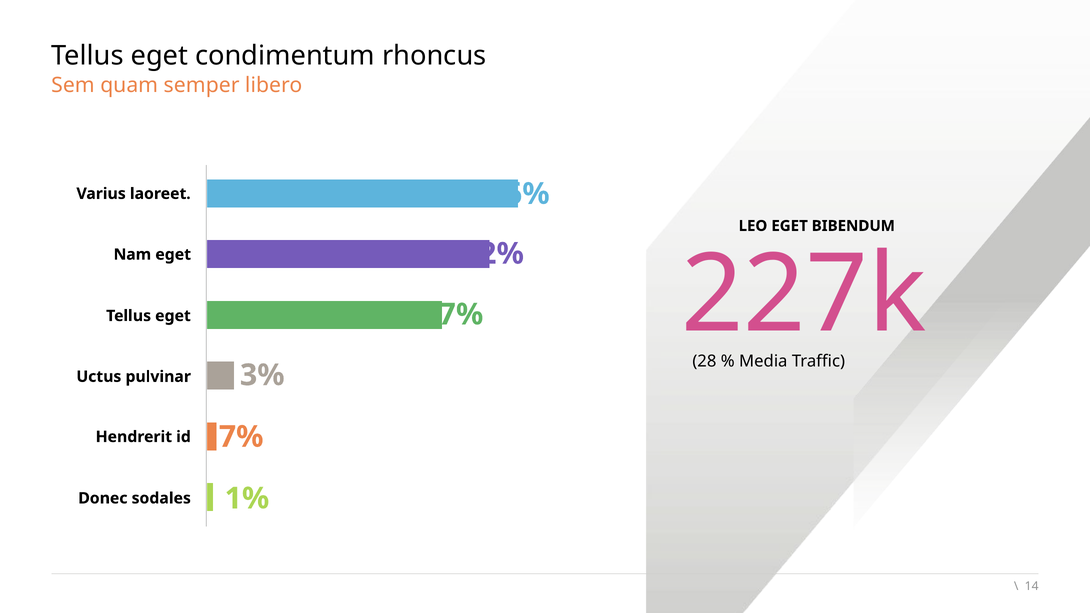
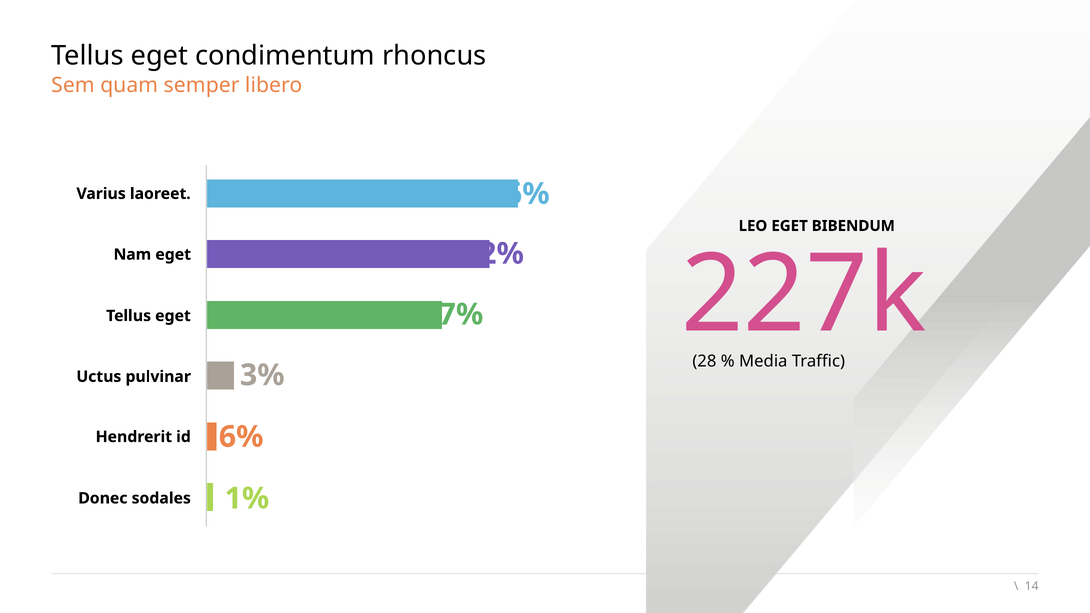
7%: 7% -> 6%
